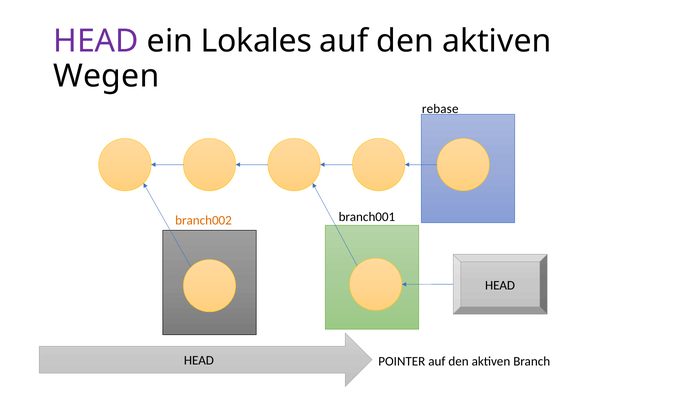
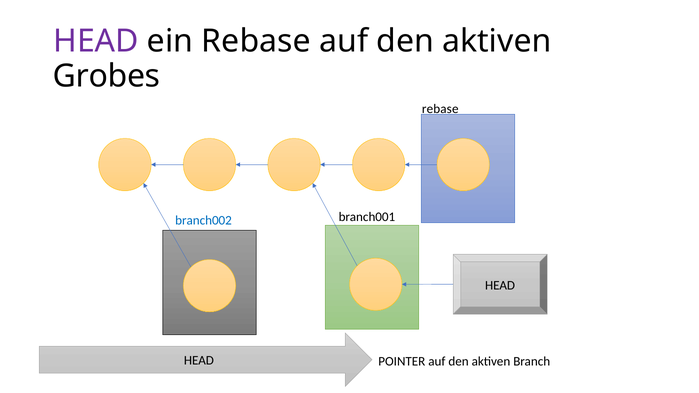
ein Lokales: Lokales -> Rebase
Wegen: Wegen -> Grobes
branch002 colour: orange -> blue
